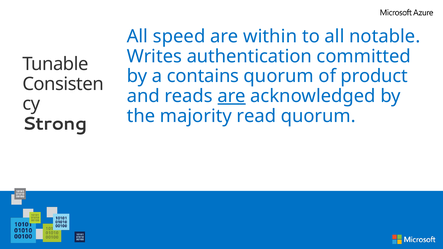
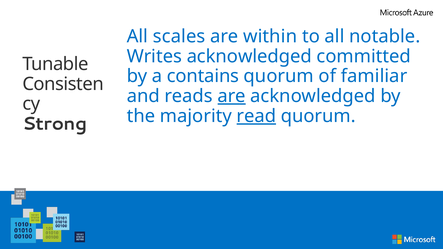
speed: speed -> scales
Writes authentication: authentication -> acknowledged
product: product -> familiar
read underline: none -> present
